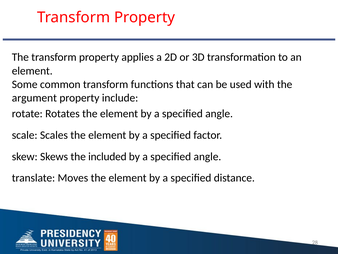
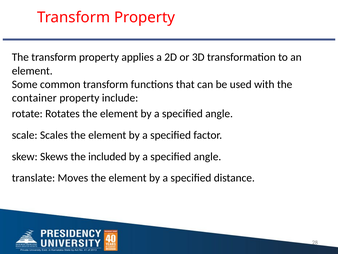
argument: argument -> container
